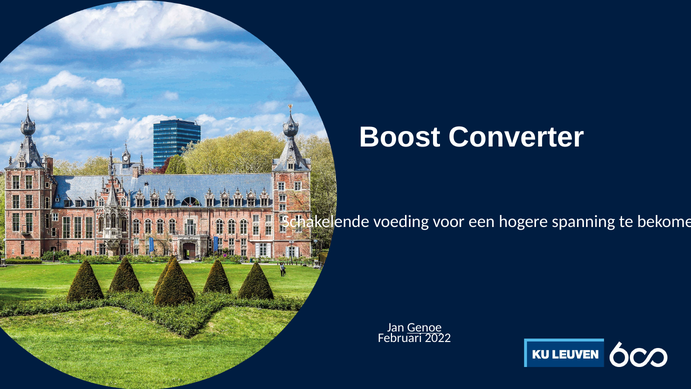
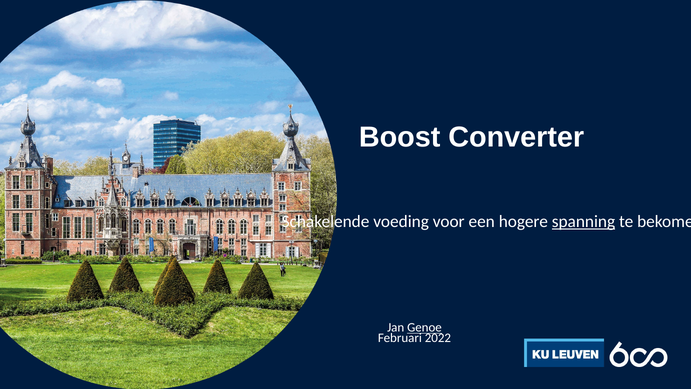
spanning underline: none -> present
